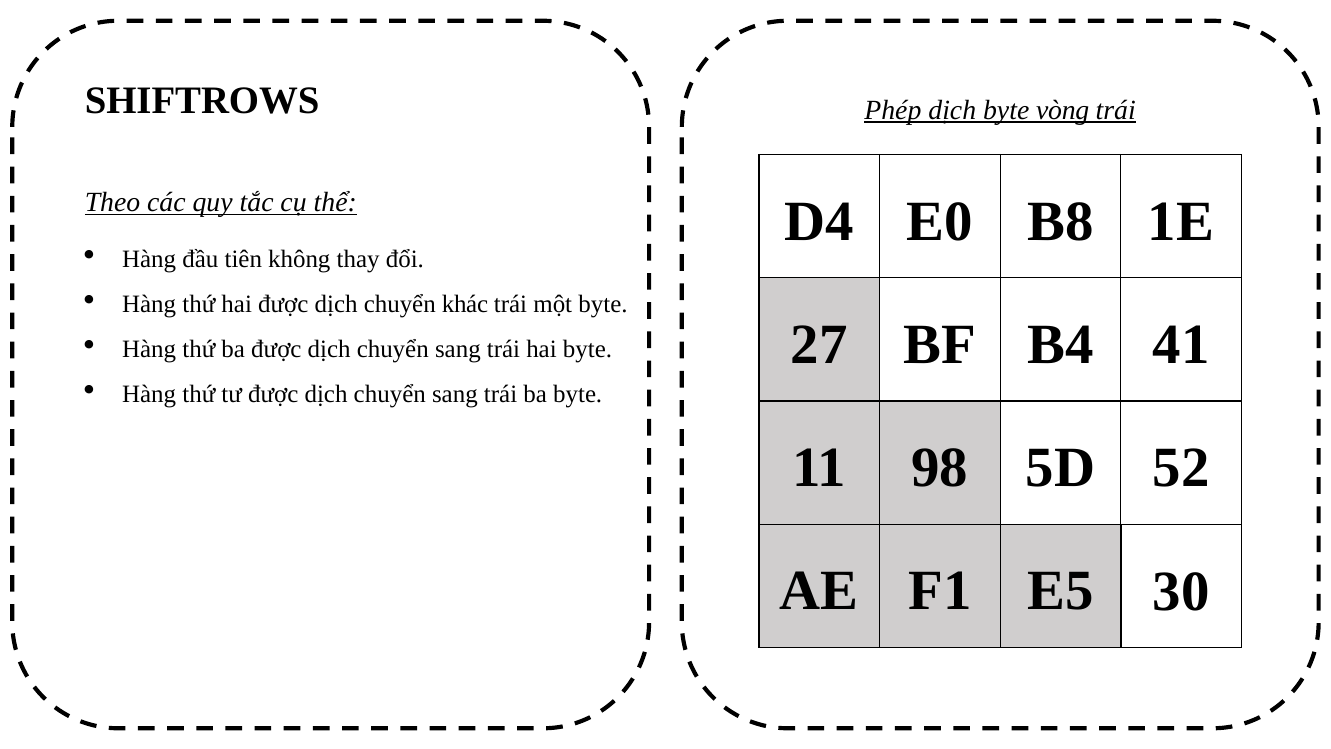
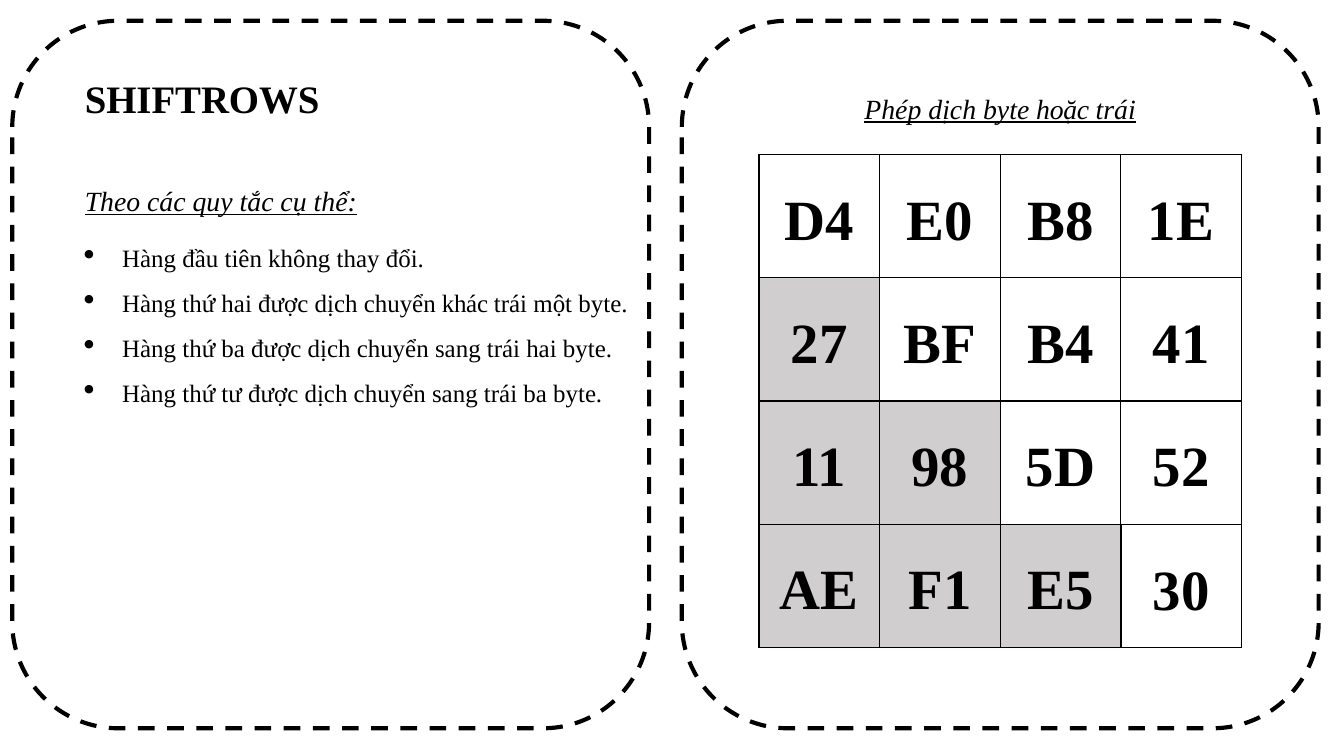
vòng: vòng -> hoặc
